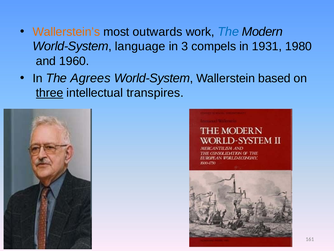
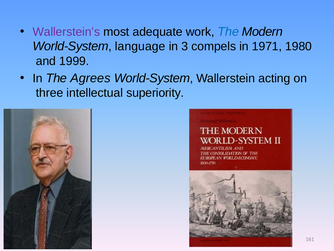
Wallerstein’s colour: orange -> purple
outwards: outwards -> adequate
1931: 1931 -> 1971
1960: 1960 -> 1999
based: based -> acting
three underline: present -> none
transpires: transpires -> superiority
